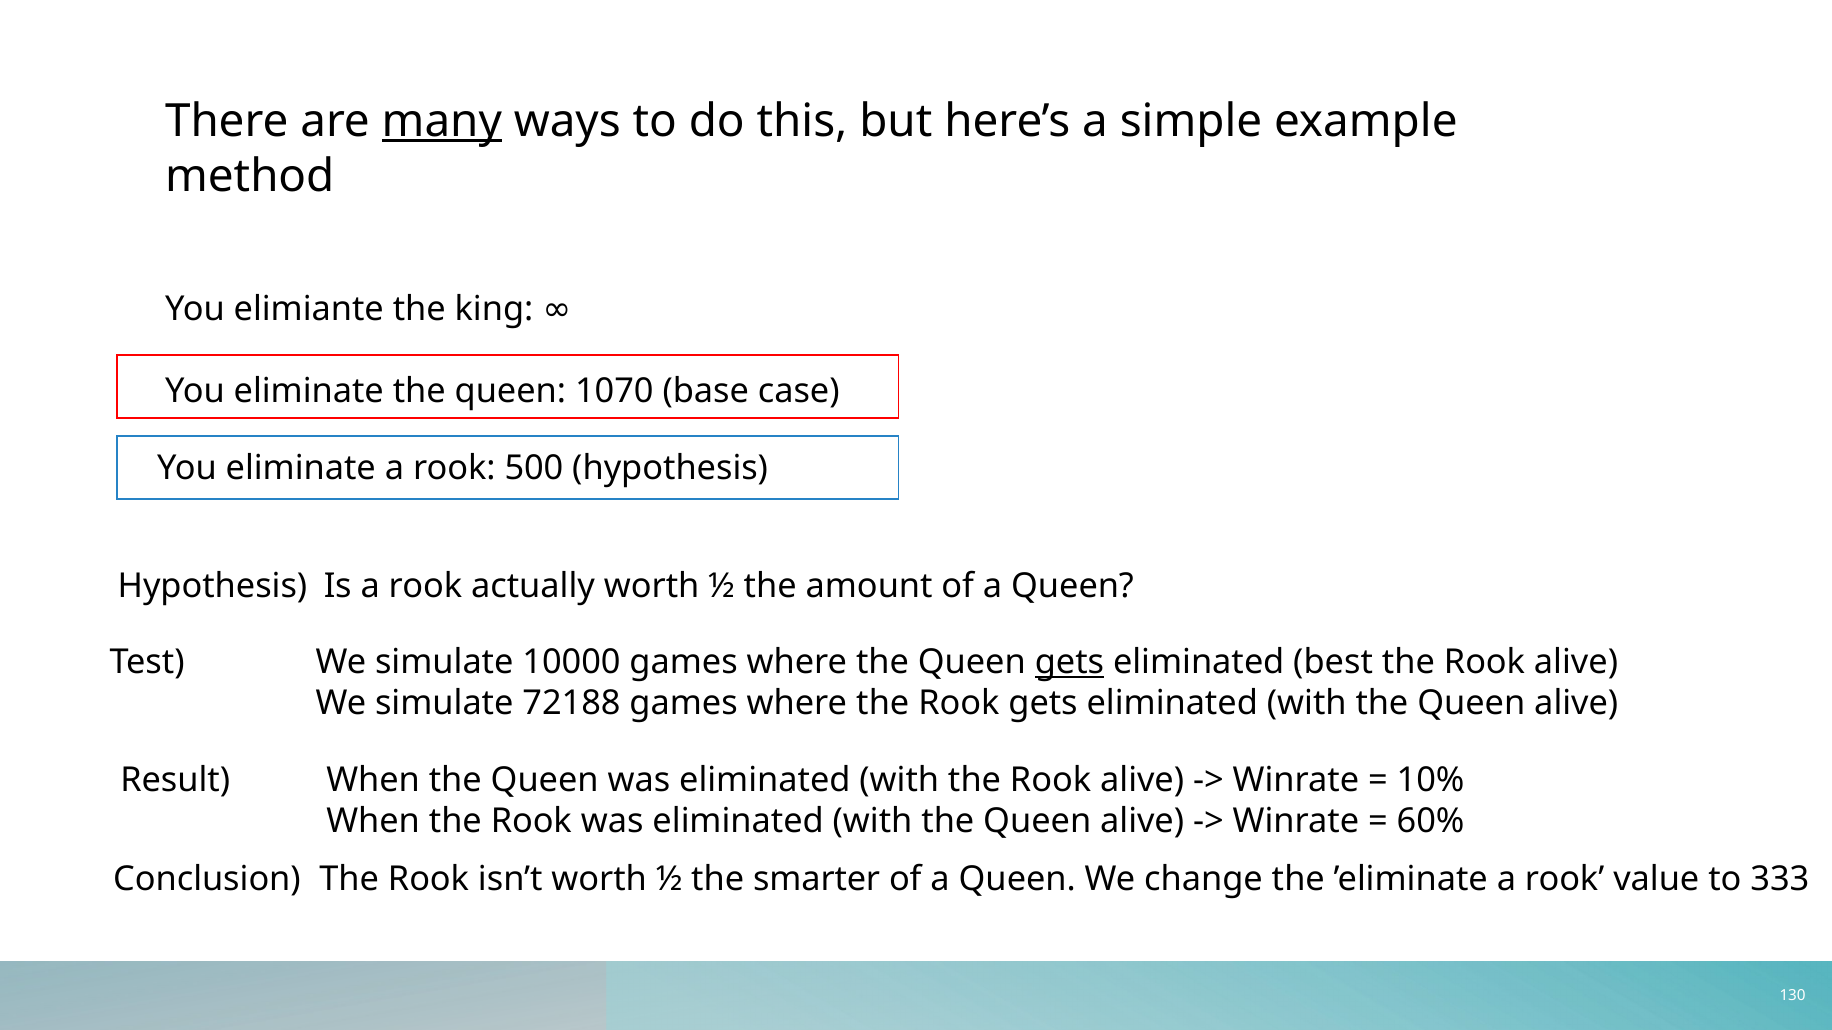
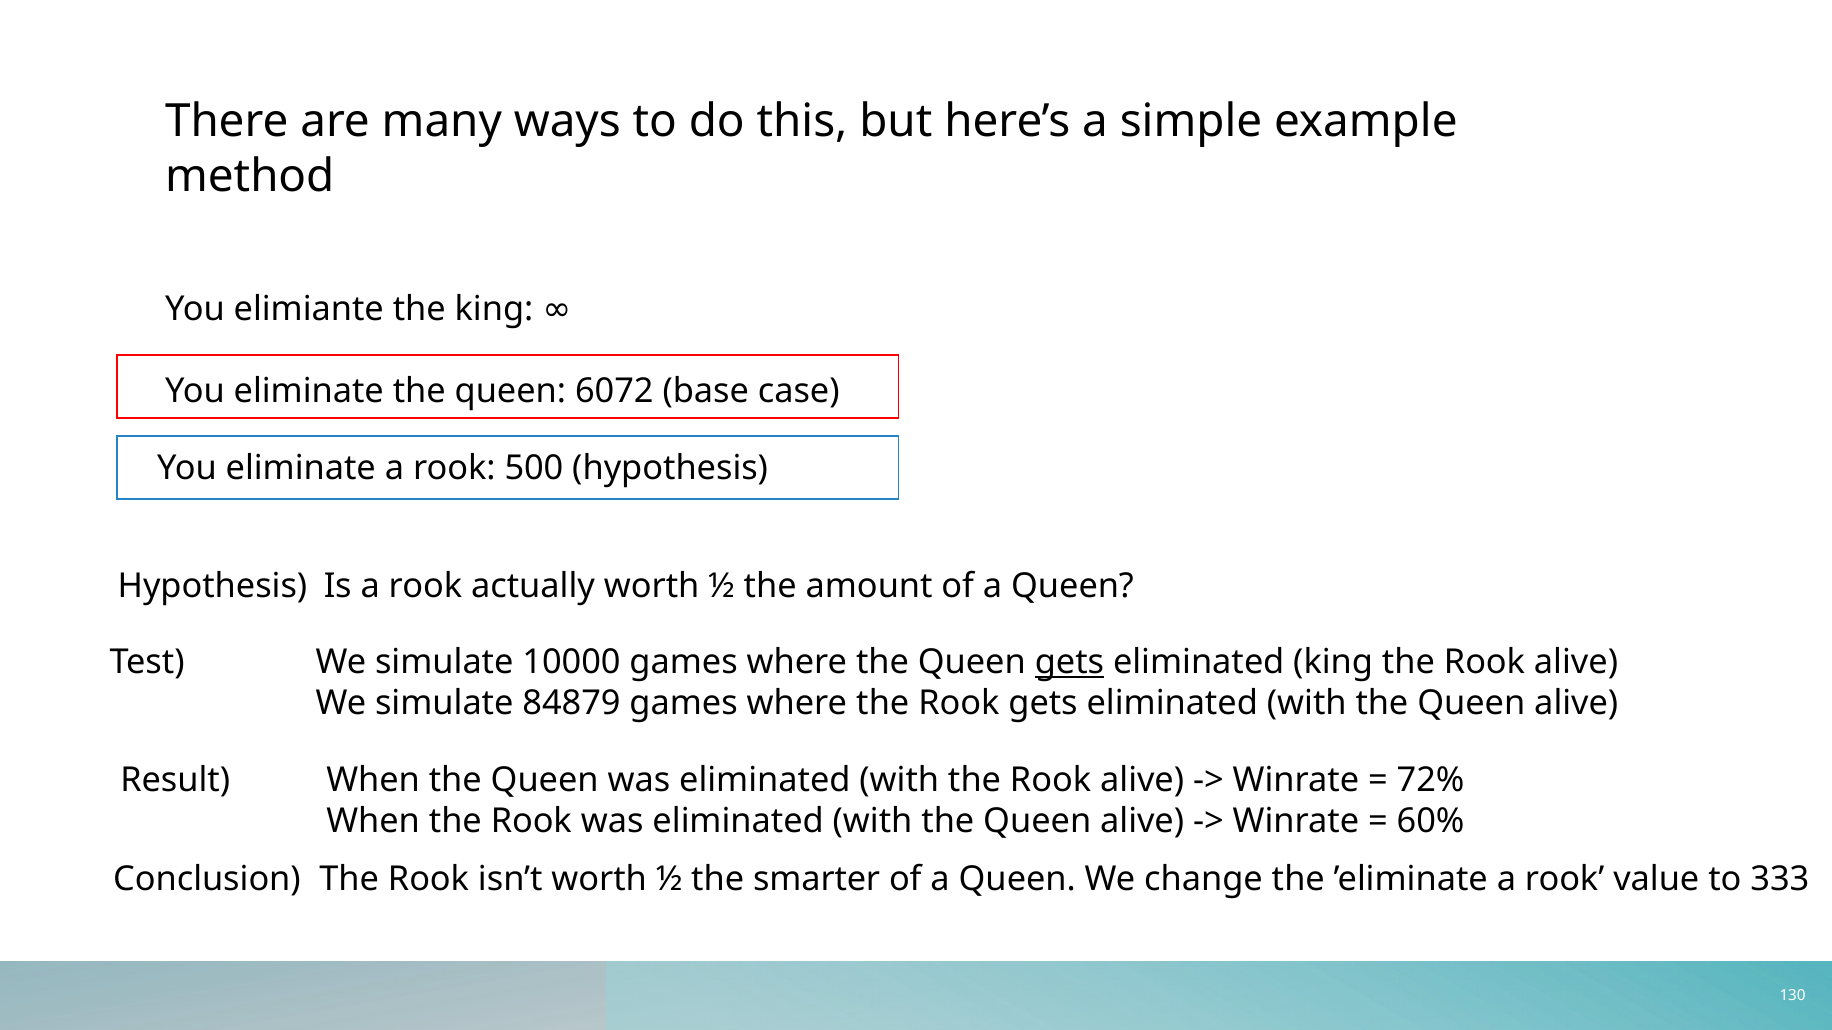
many underline: present -> none
1070: 1070 -> 6072
eliminated best: best -> king
72188: 72188 -> 84879
10%: 10% -> 72%
